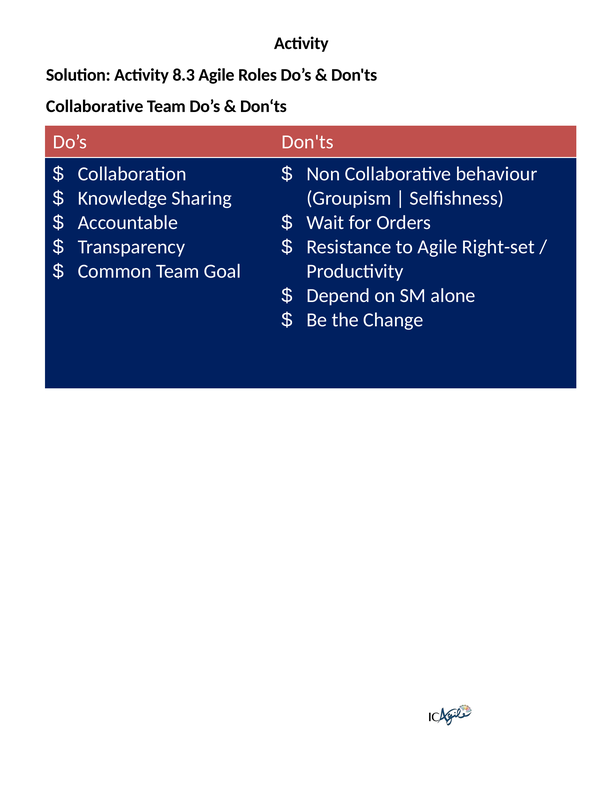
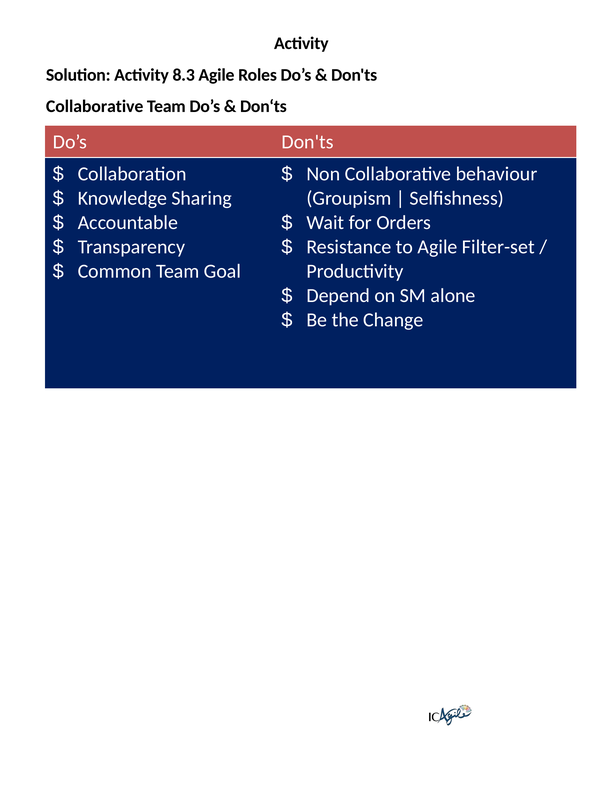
Right-set: Right-set -> Filter-set
